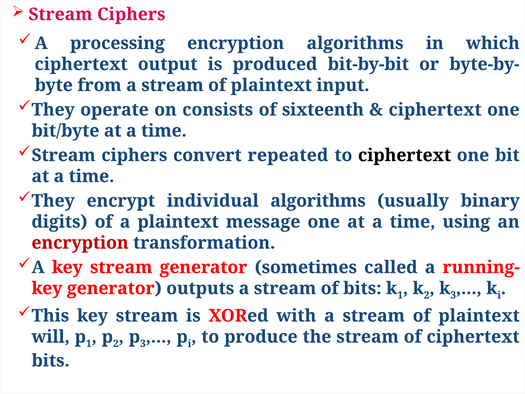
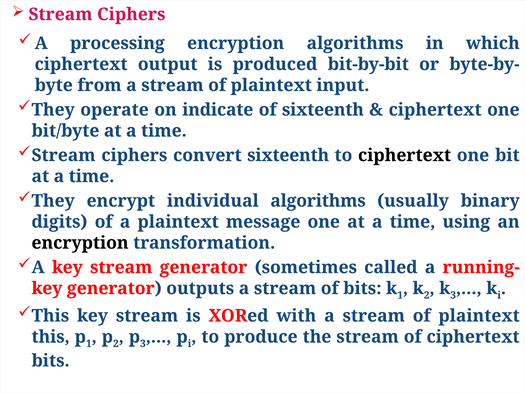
consists: consists -> indicate
convert repeated: repeated -> sixteenth
encryption at (80, 243) colour: red -> black
will at (51, 337): will -> this
